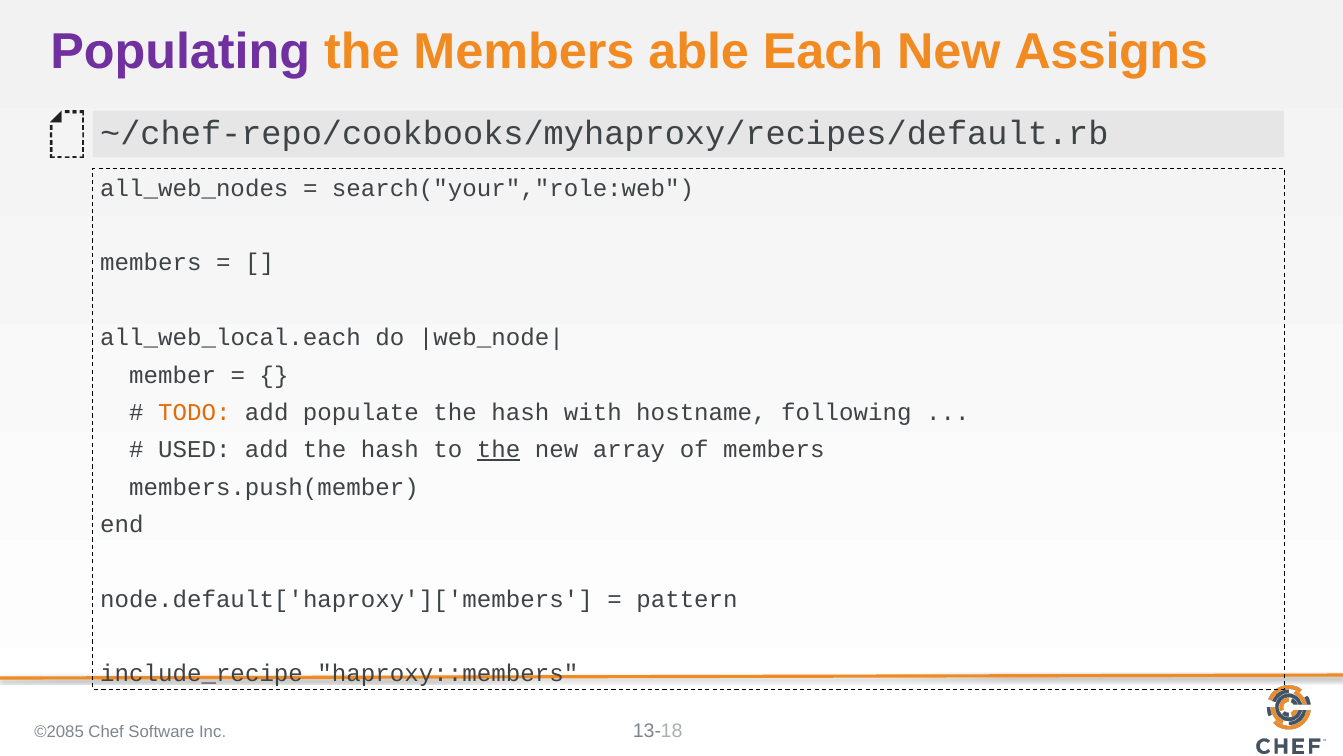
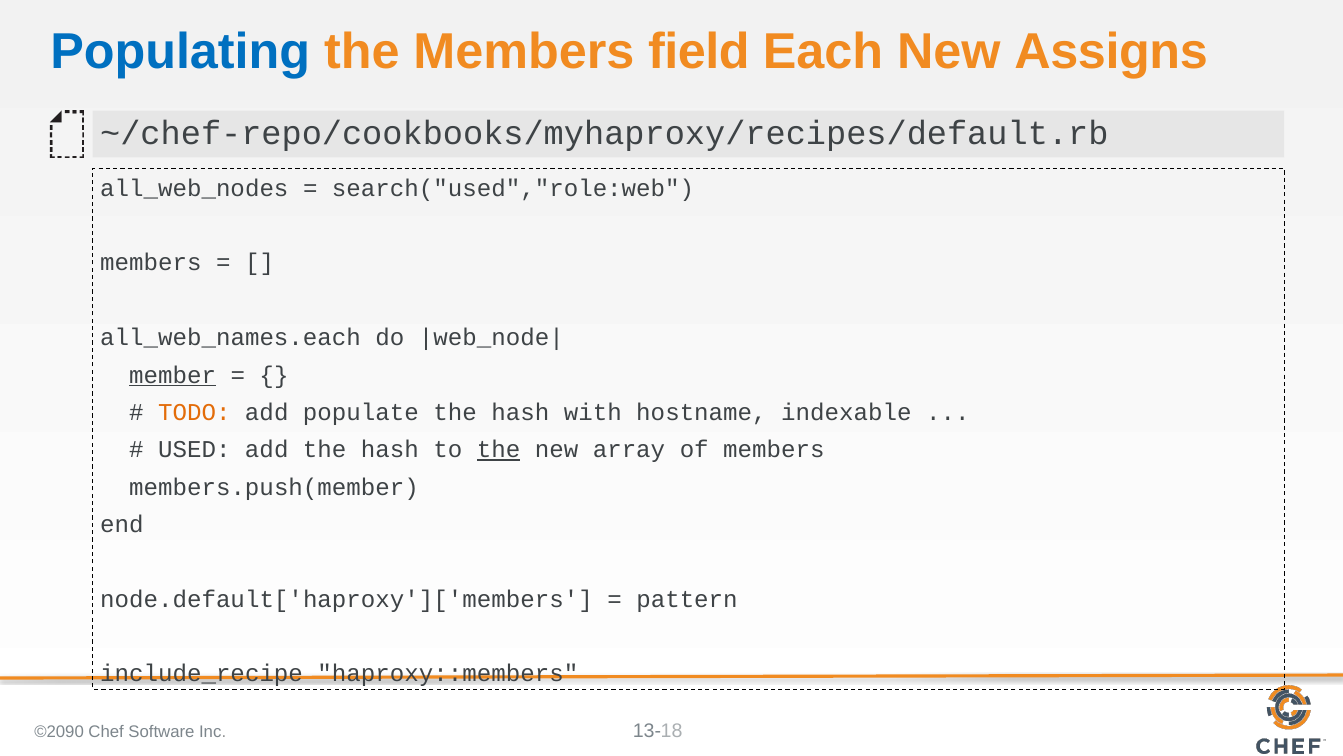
Populating colour: purple -> blue
able: able -> field
search("your","role:web: search("your","role:web -> search("used","role:web
all_web_local.each: all_web_local.each -> all_web_names.each
member underline: none -> present
following: following -> indexable
©2085: ©2085 -> ©2090
